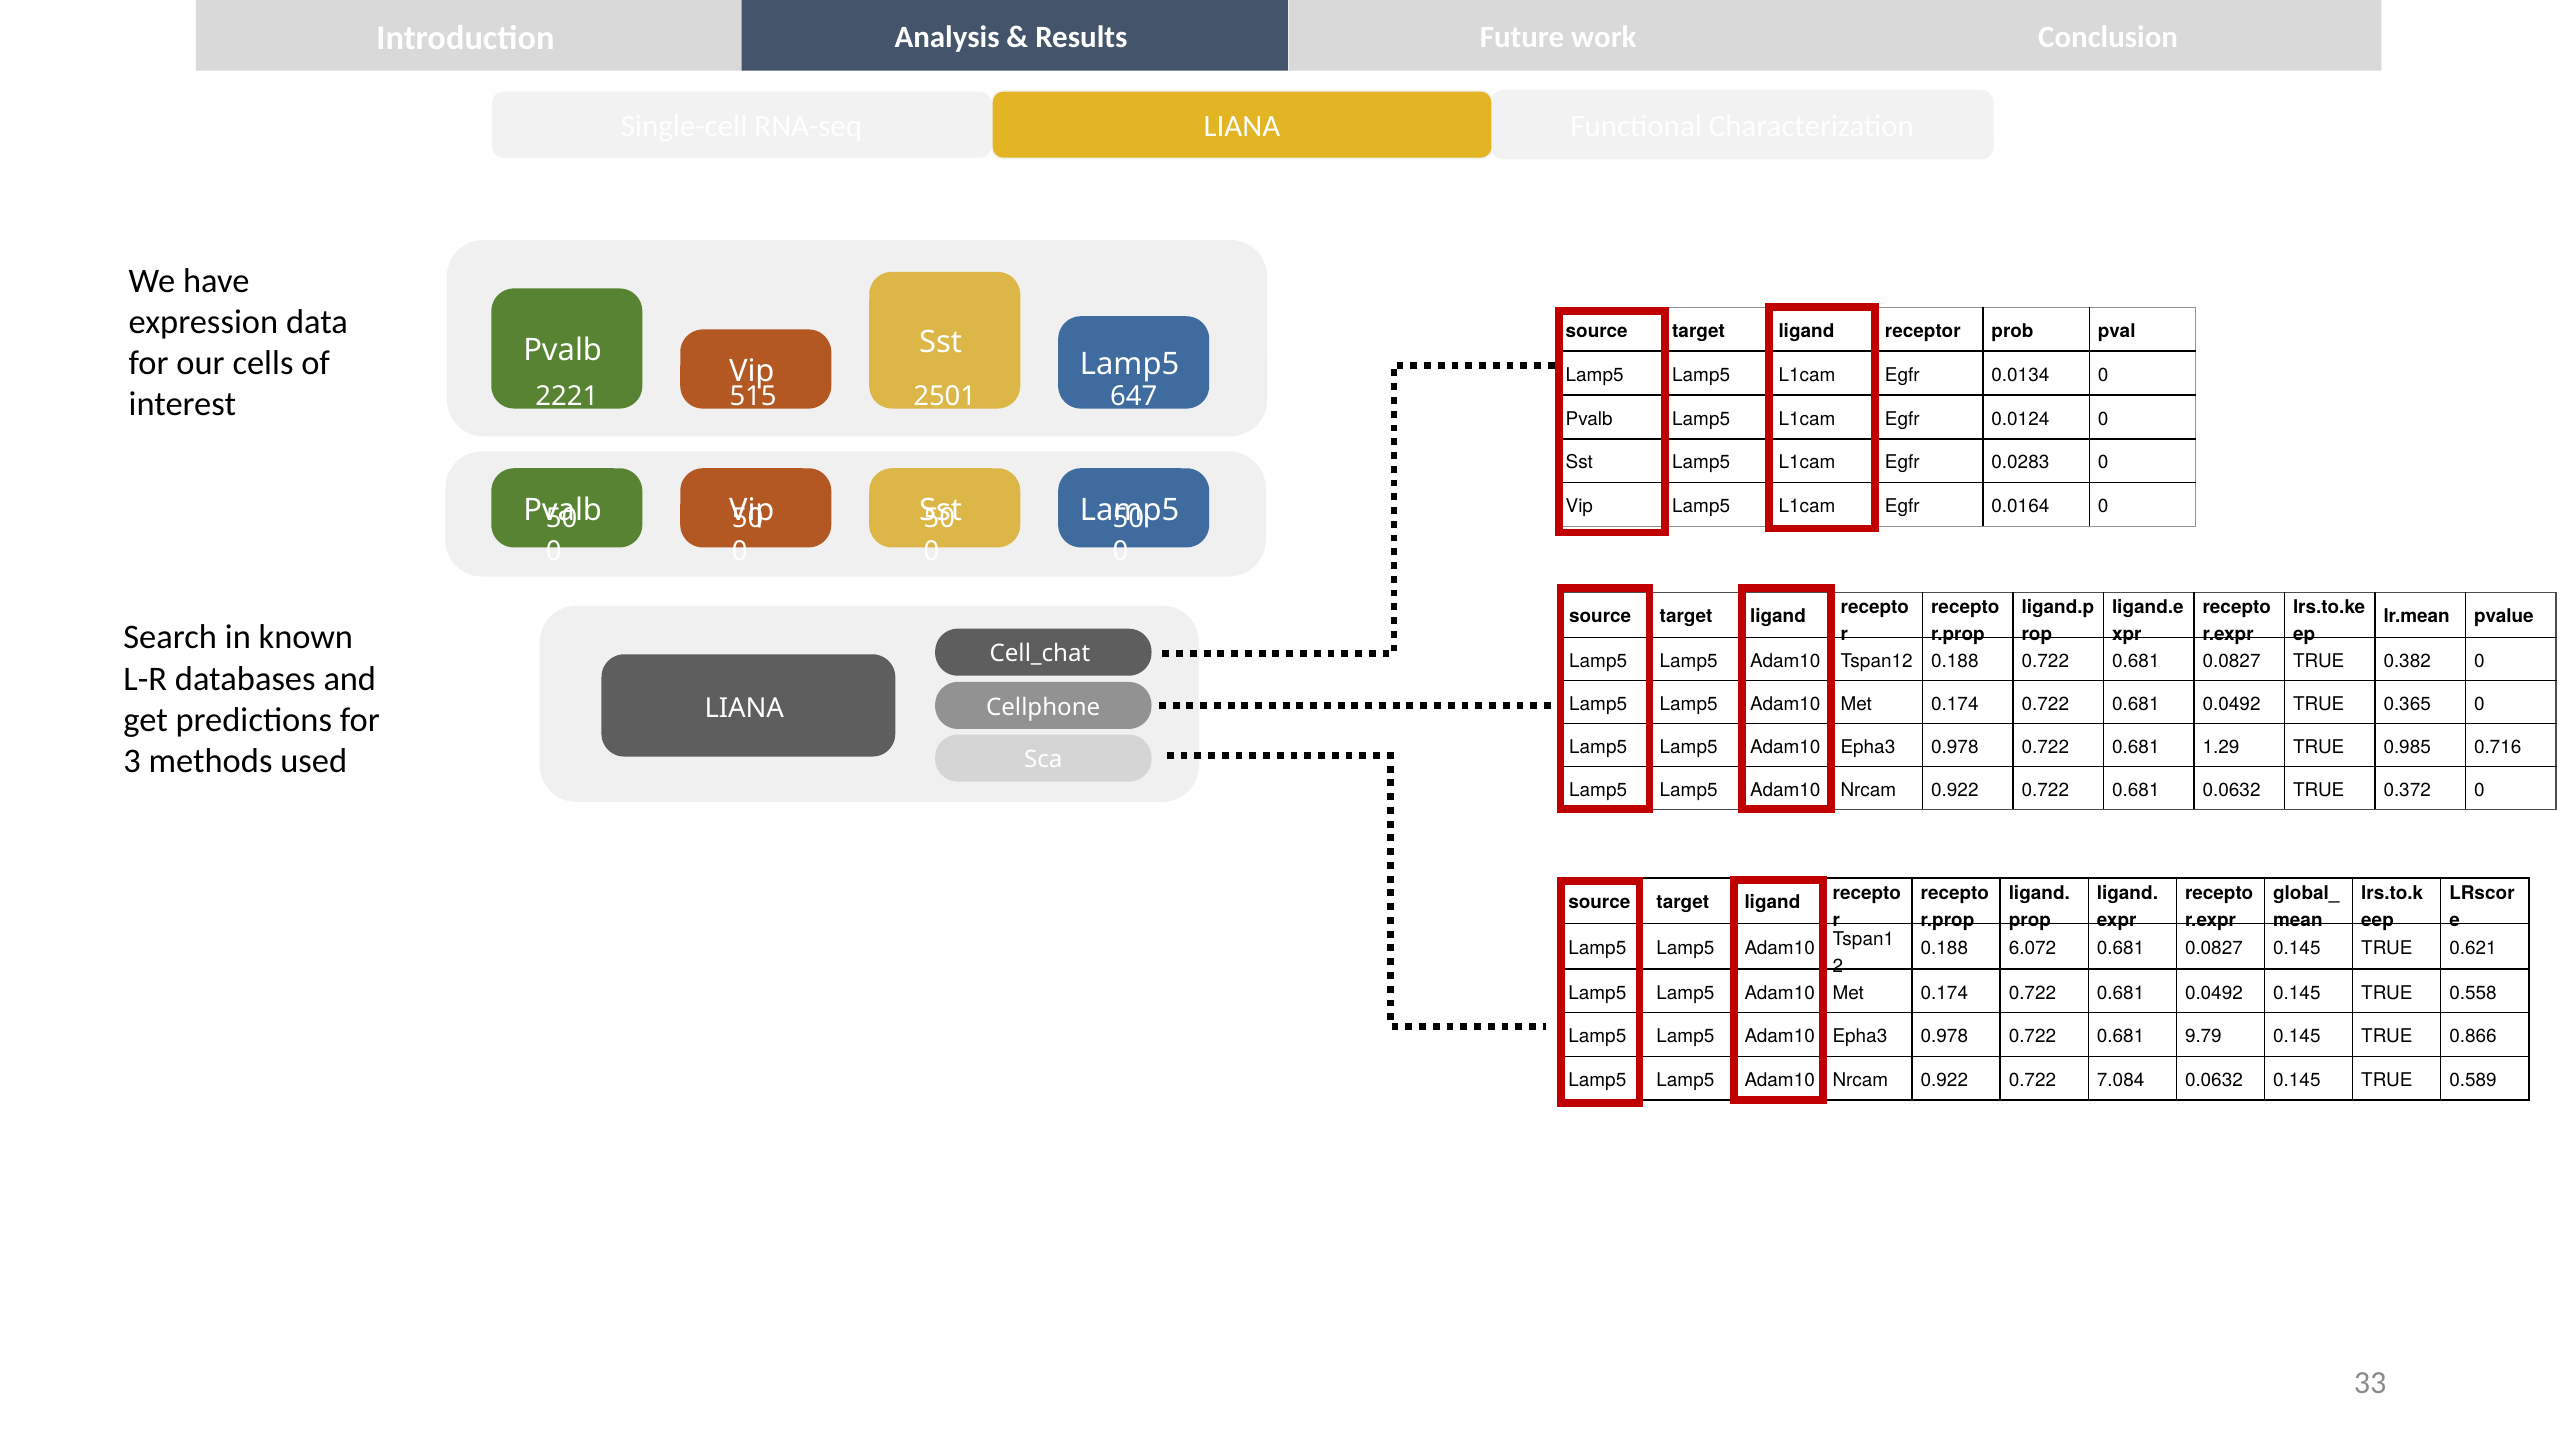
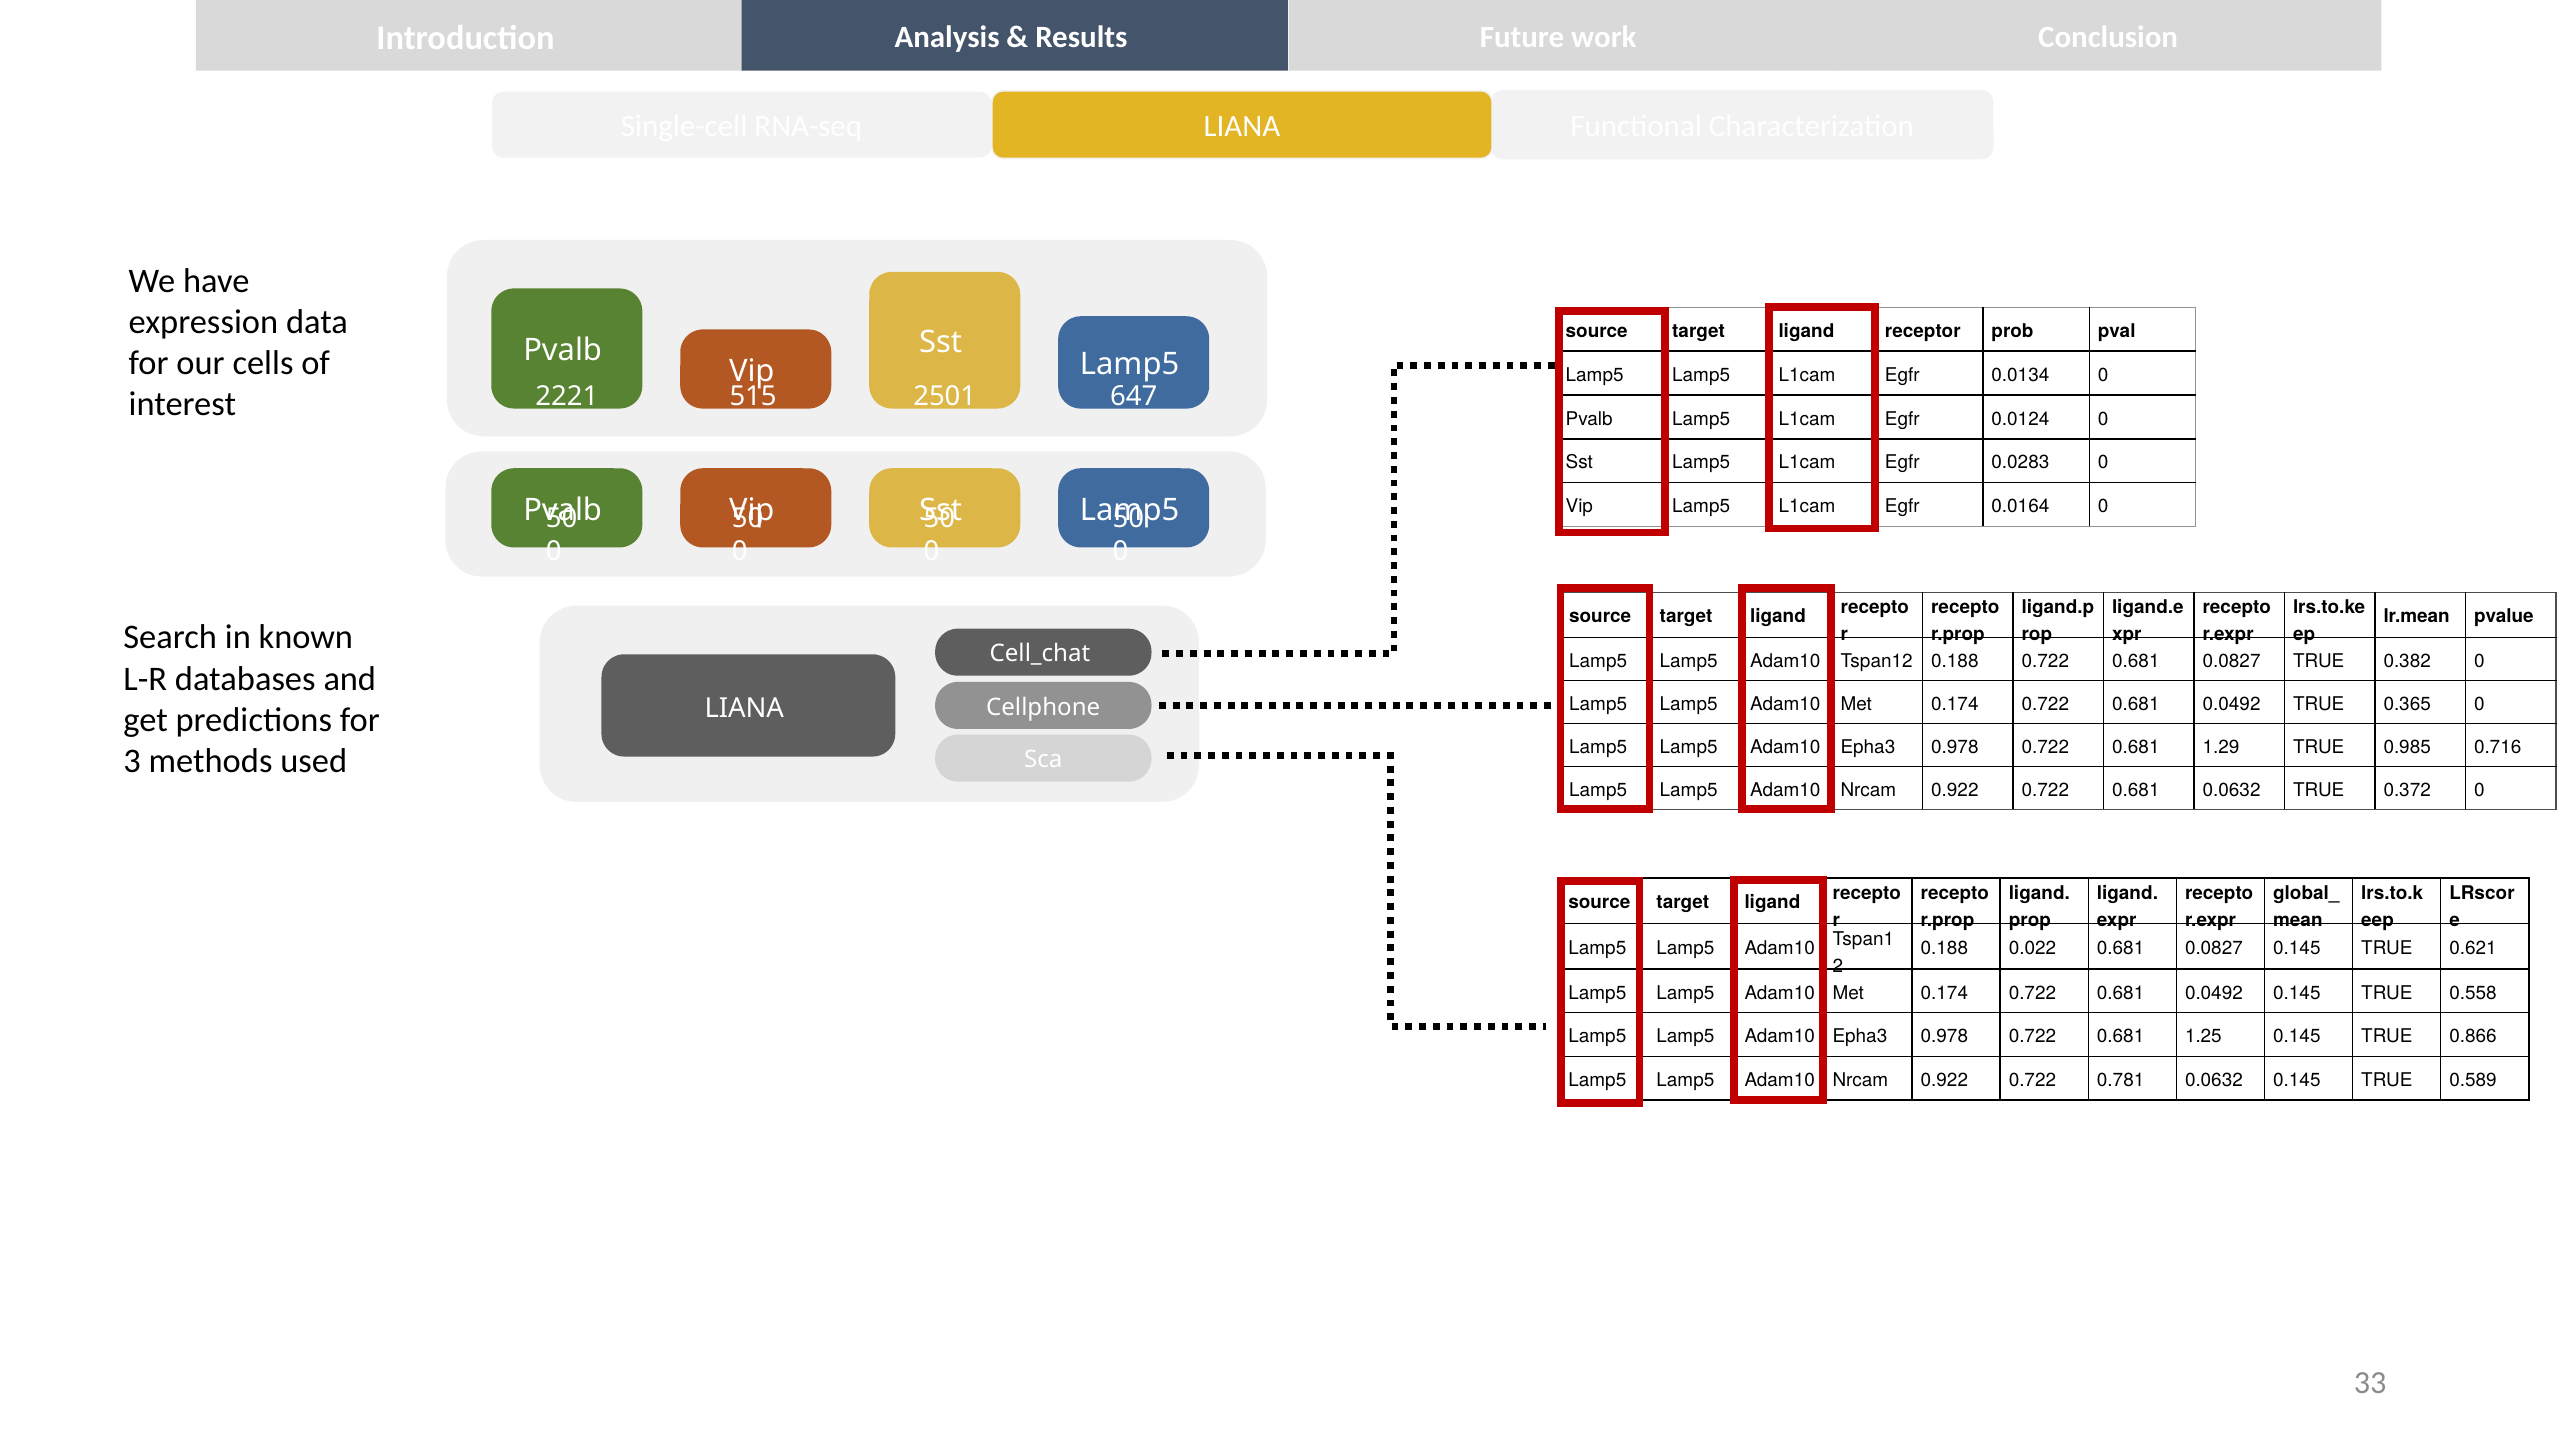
6.072: 6.072 -> 0.022
9.79: 9.79 -> 1.25
7.084: 7.084 -> 0.781
